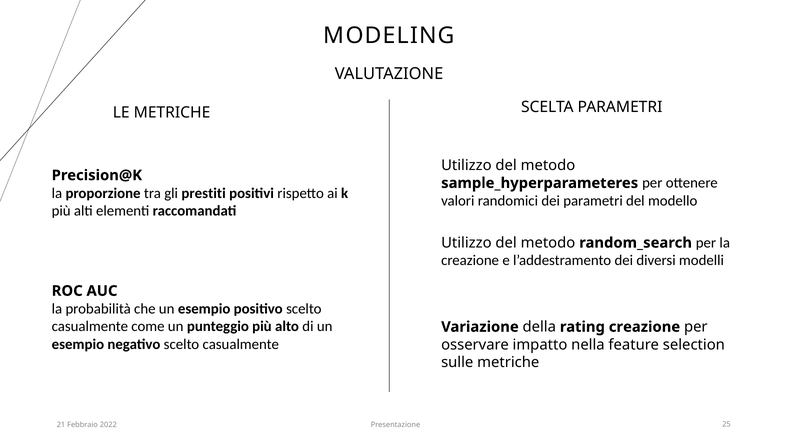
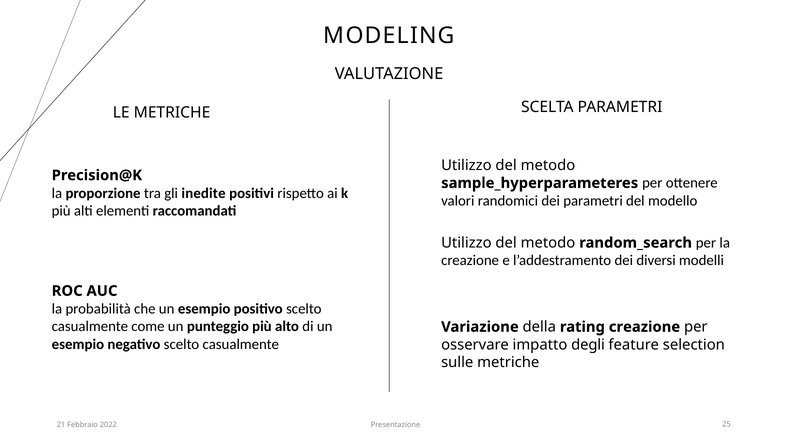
prestiti: prestiti -> inedite
nella: nella -> degli
